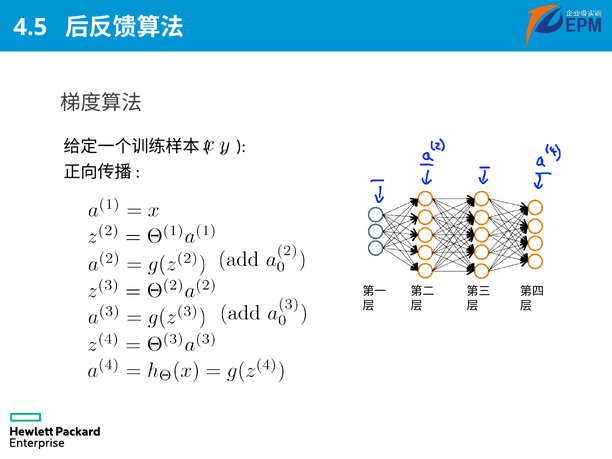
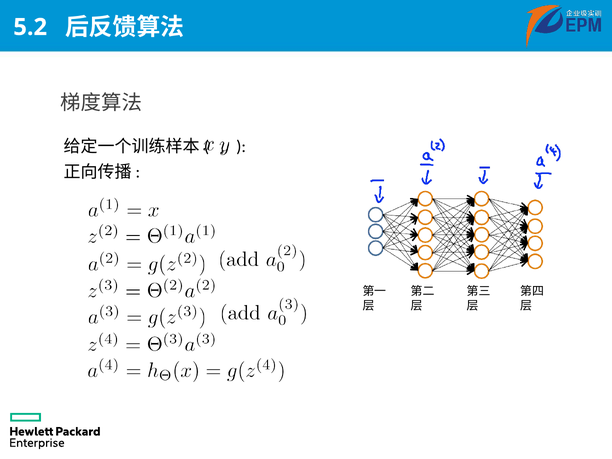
4.5: 4.5 -> 5.2
